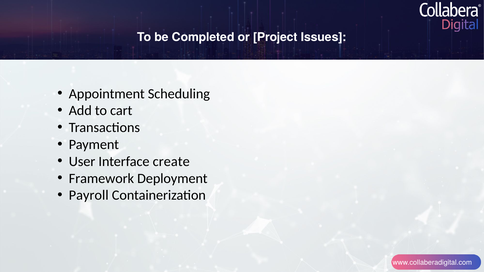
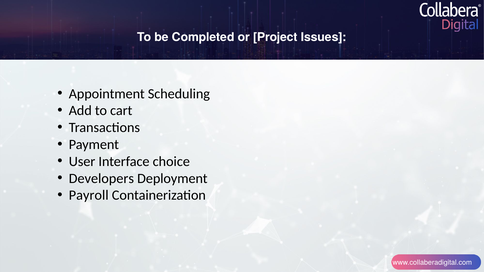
create: create -> choice
Framework: Framework -> Developers
